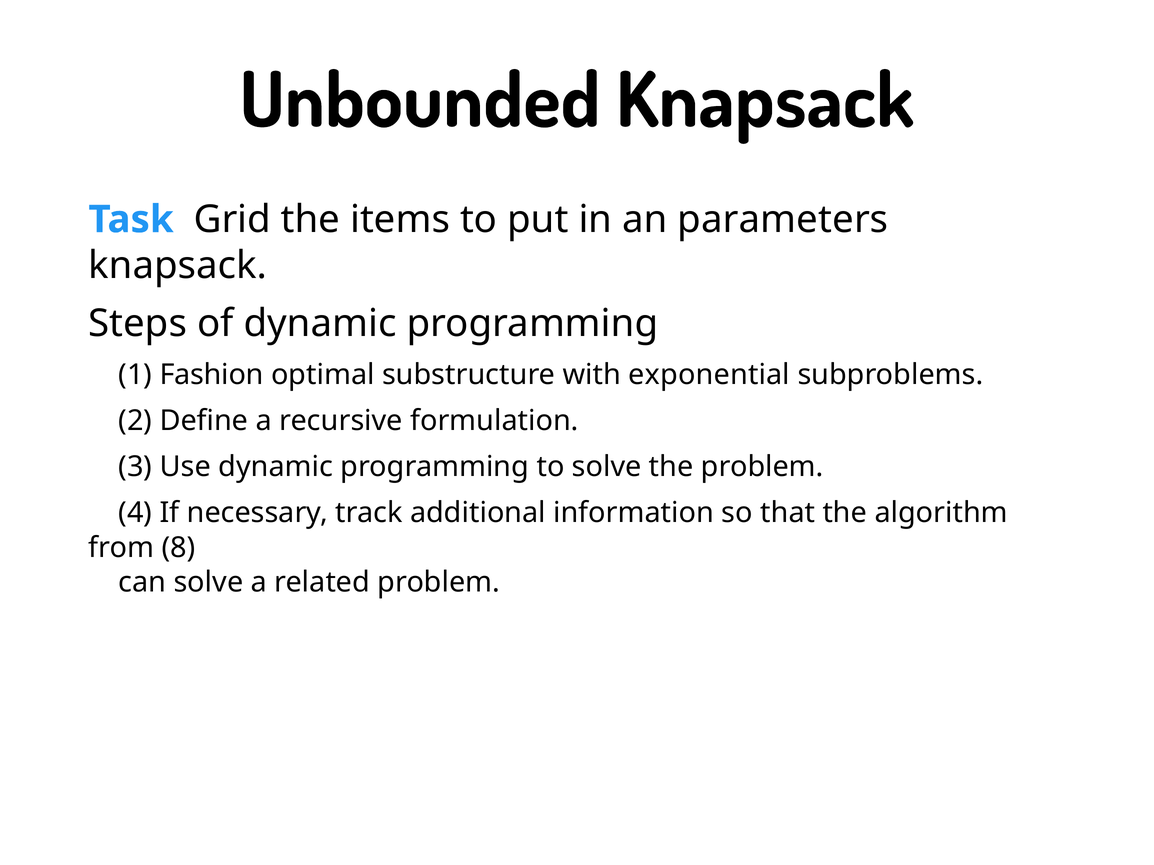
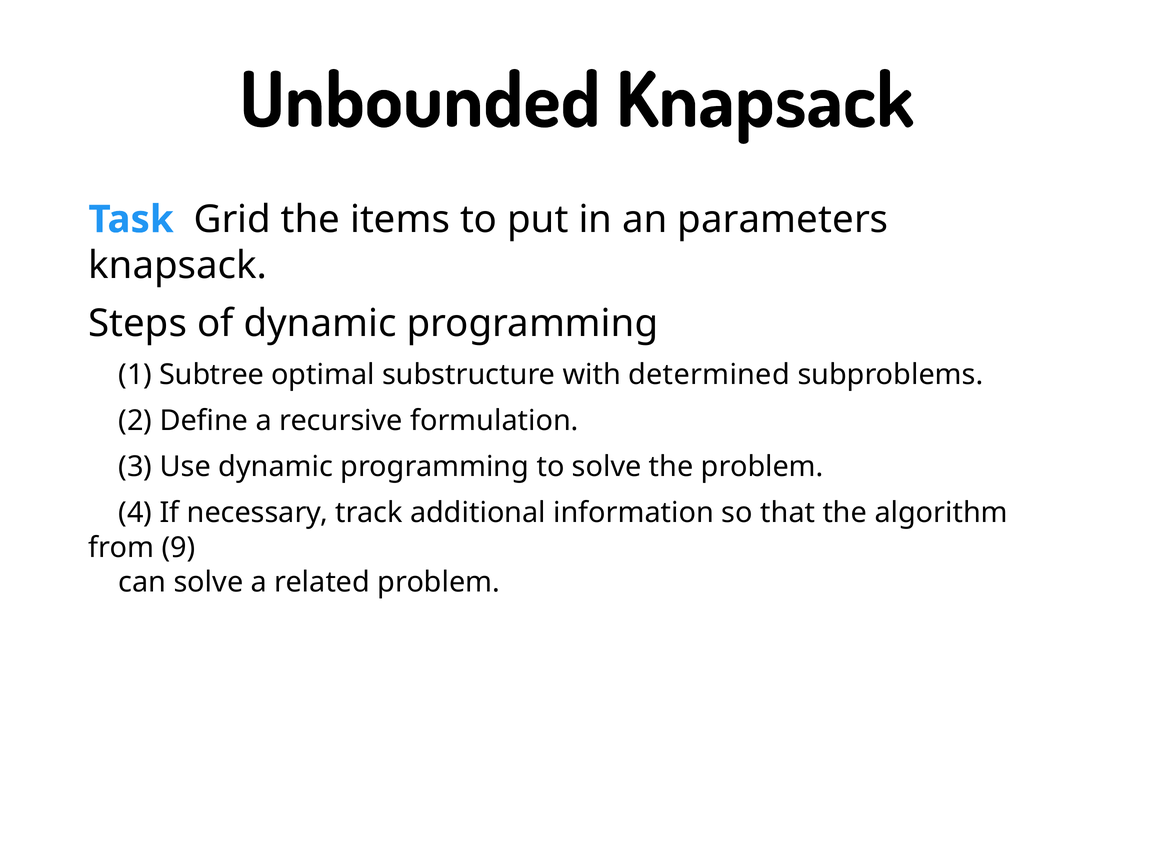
Fashion: Fashion -> Subtree
exponential: exponential -> determined
8: 8 -> 9
